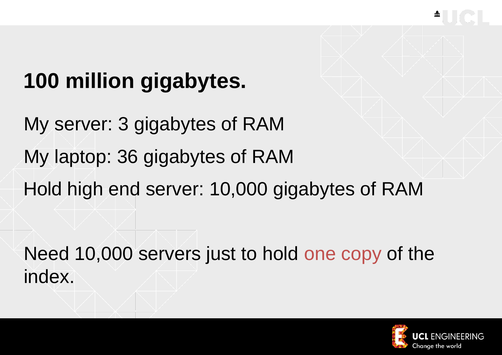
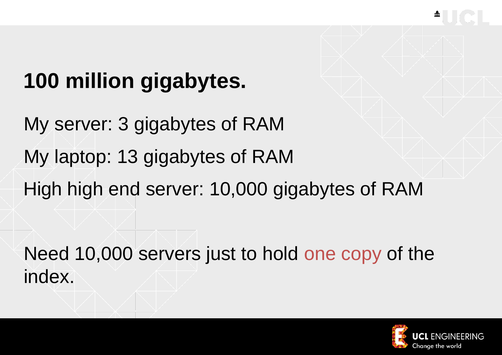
36: 36 -> 13
Hold at (43, 189): Hold -> High
